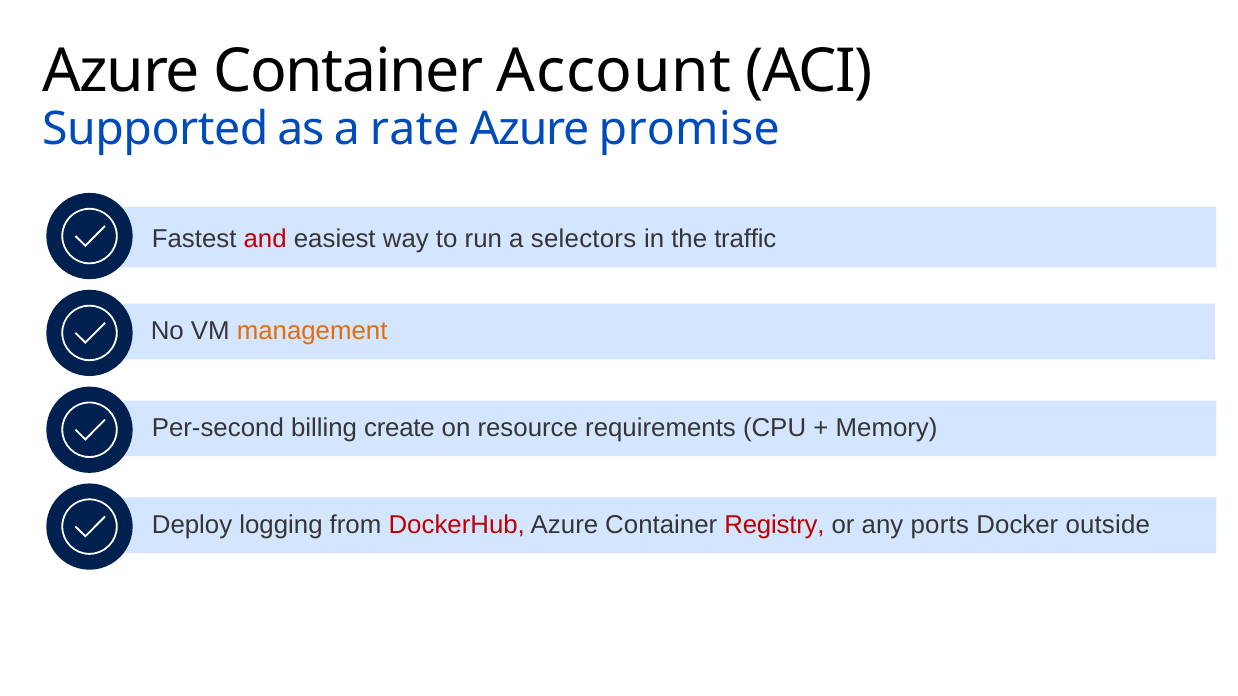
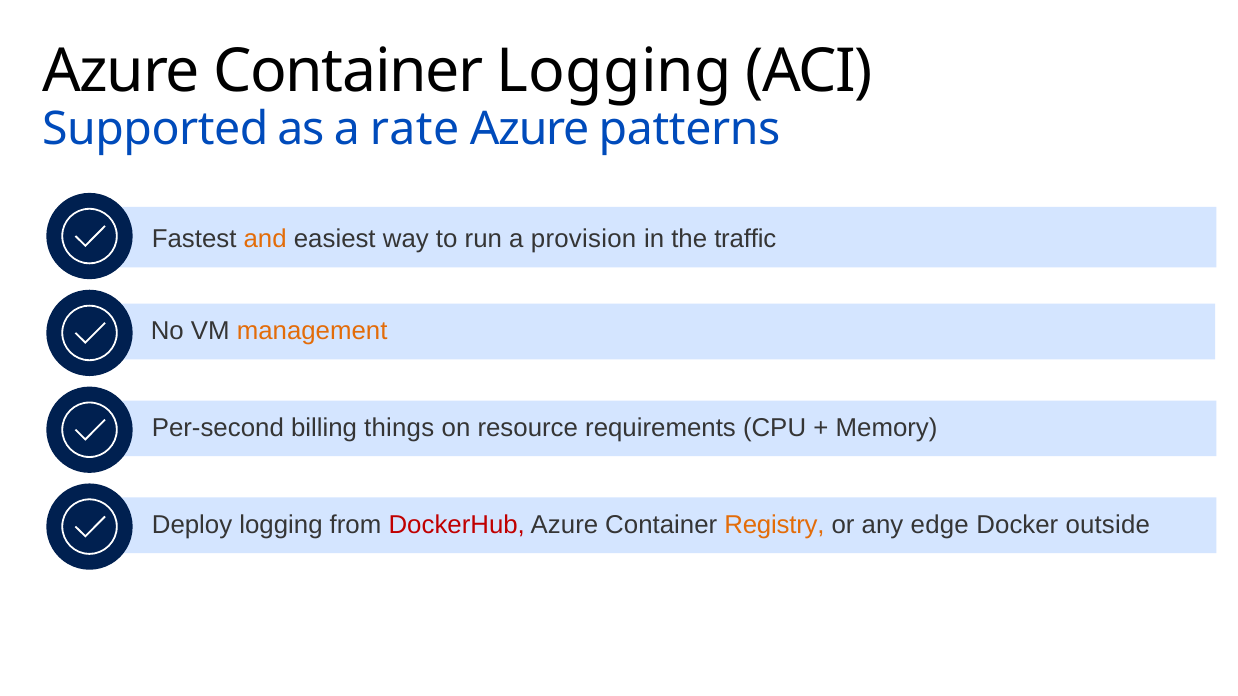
Container Account: Account -> Logging
promise: promise -> patterns
and colour: red -> orange
selectors: selectors -> provision
create: create -> things
Registry colour: red -> orange
ports: ports -> edge
